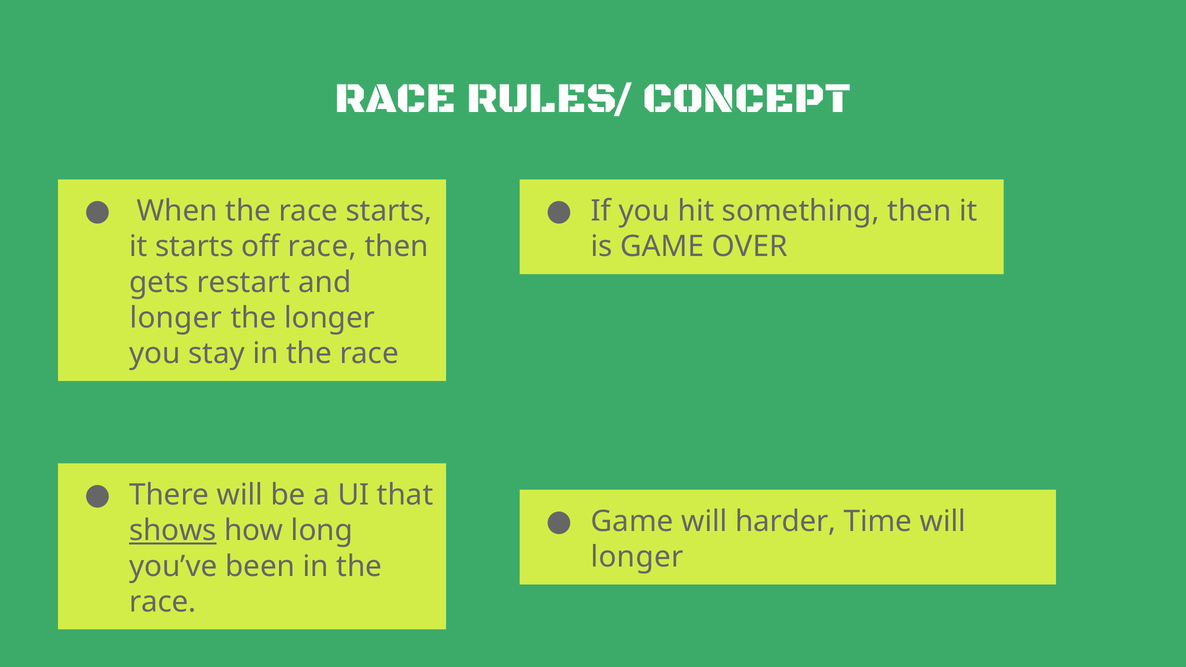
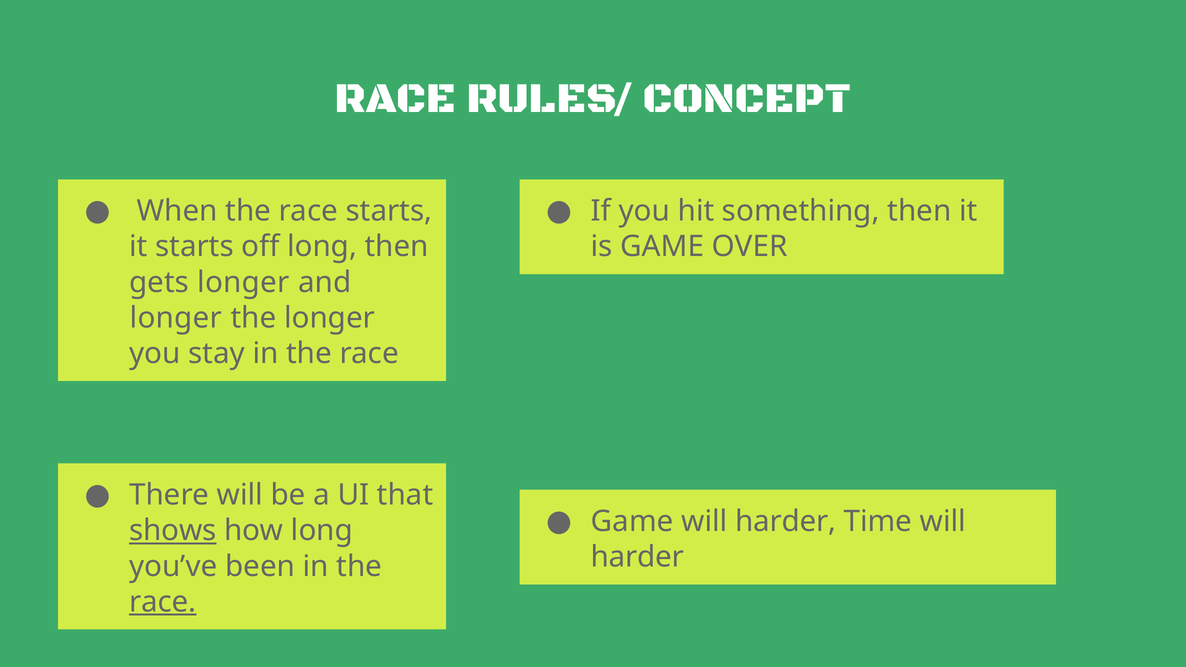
off race: race -> long
gets restart: restart -> longer
longer at (637, 557): longer -> harder
race at (163, 602) underline: none -> present
